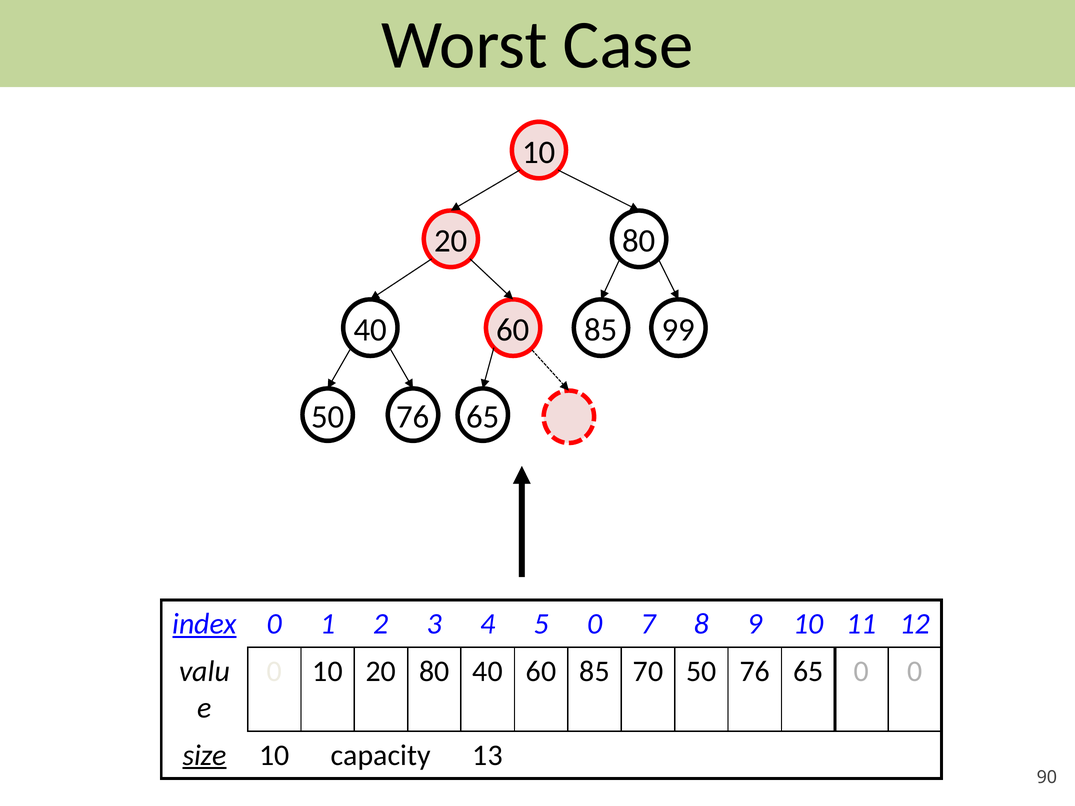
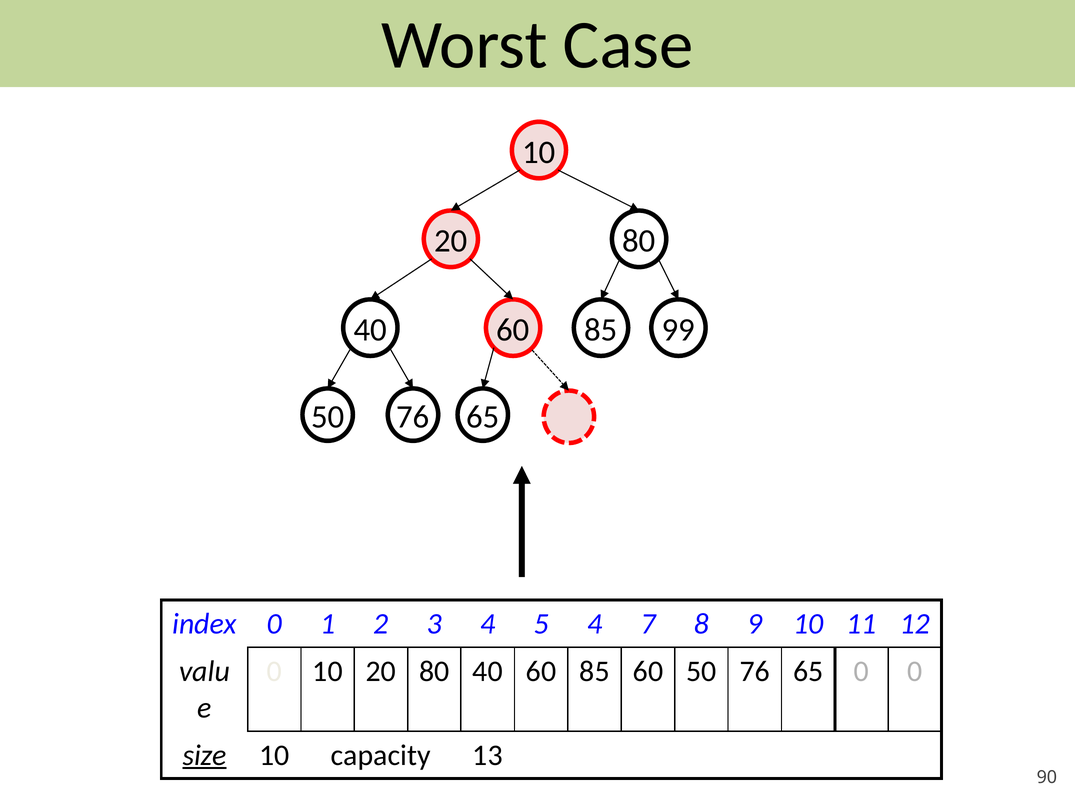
index underline: present -> none
5 0: 0 -> 4
85 70: 70 -> 60
